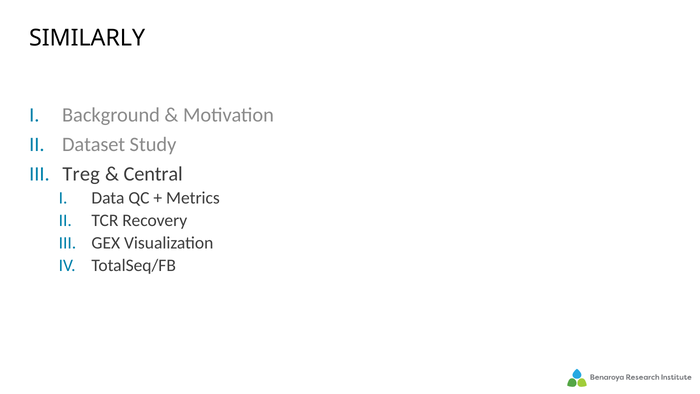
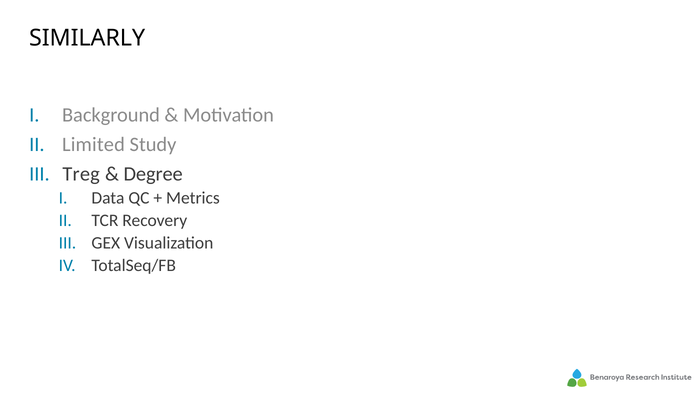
Dataset: Dataset -> Limited
Central: Central -> Degree
